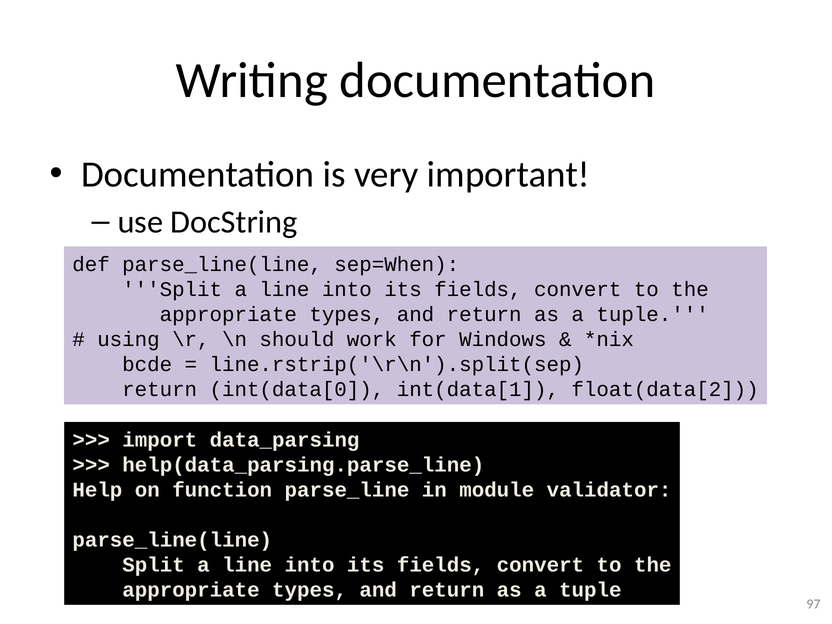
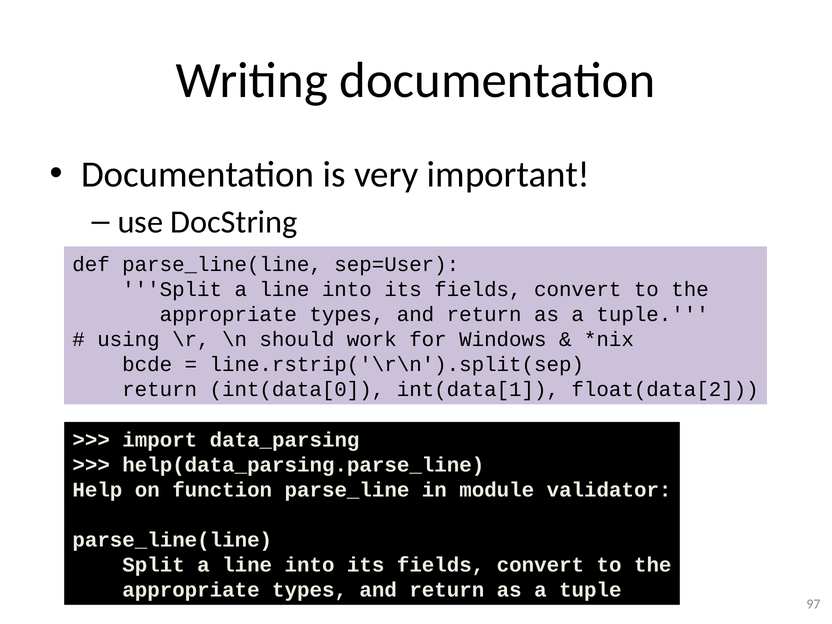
sep=When: sep=When -> sep=User
